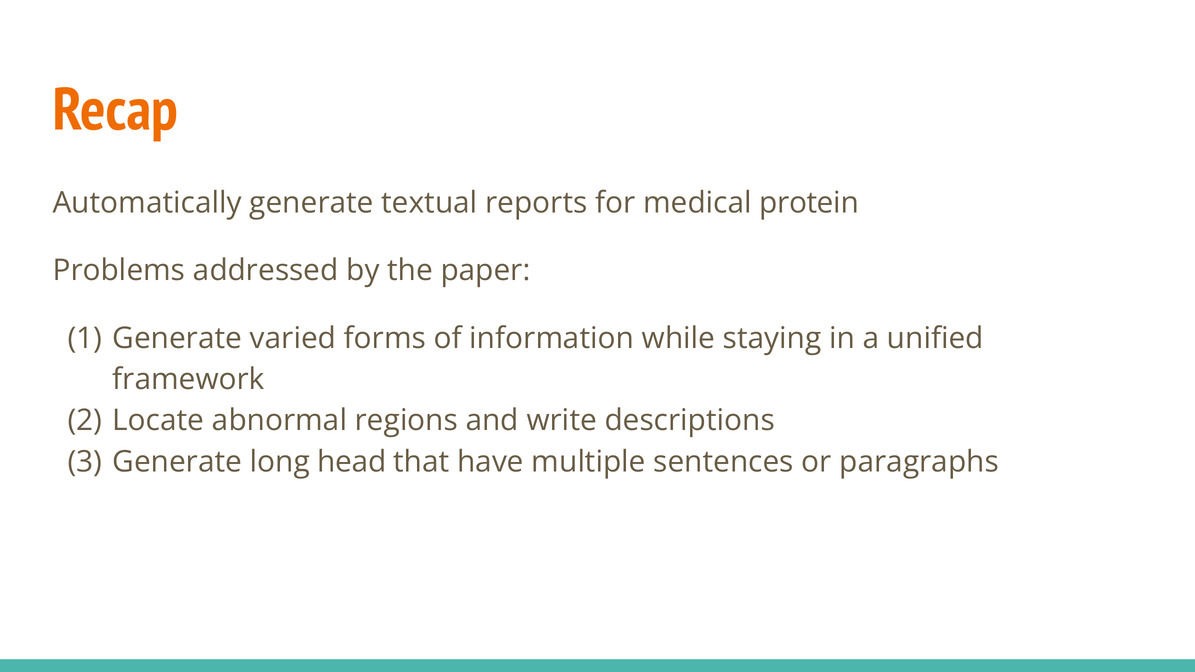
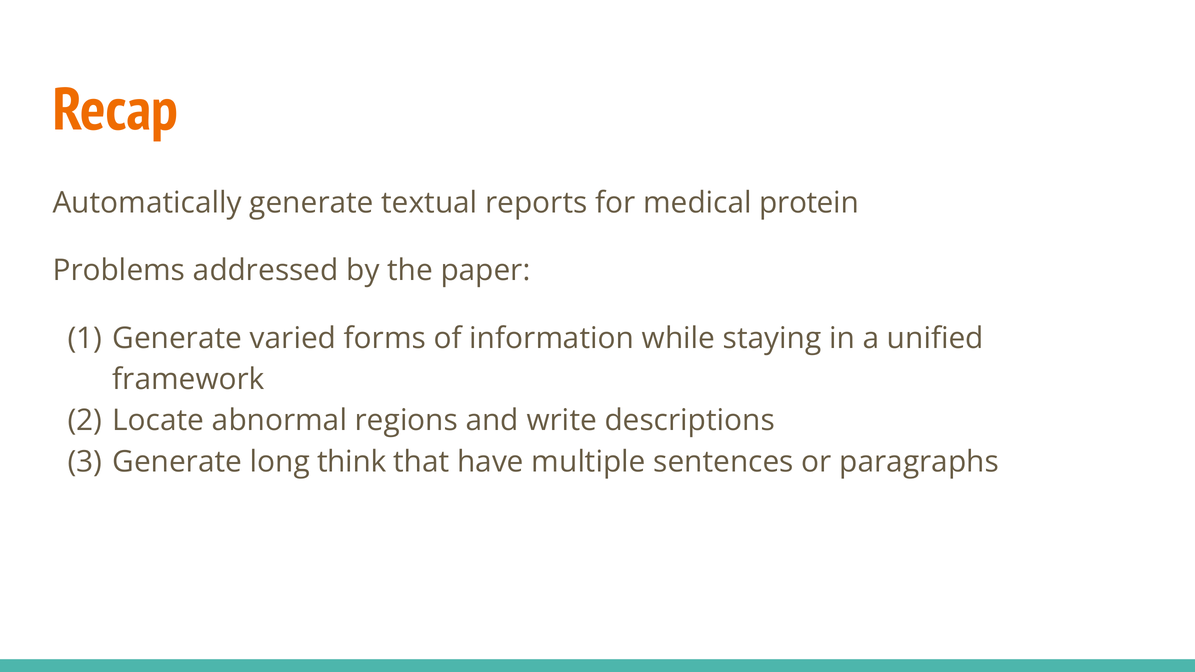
head: head -> think
